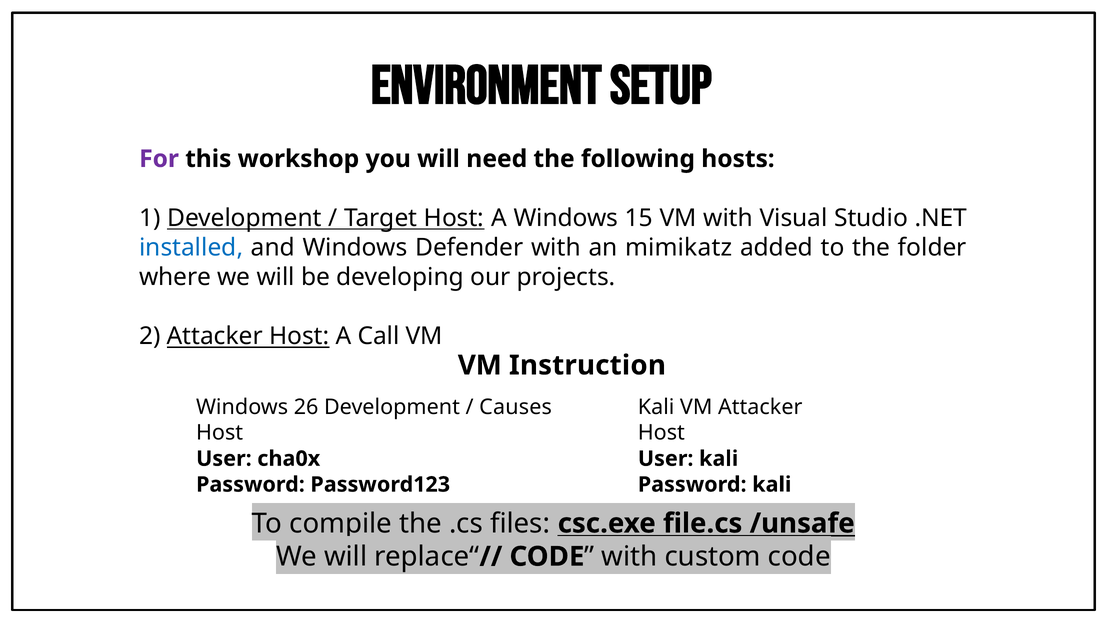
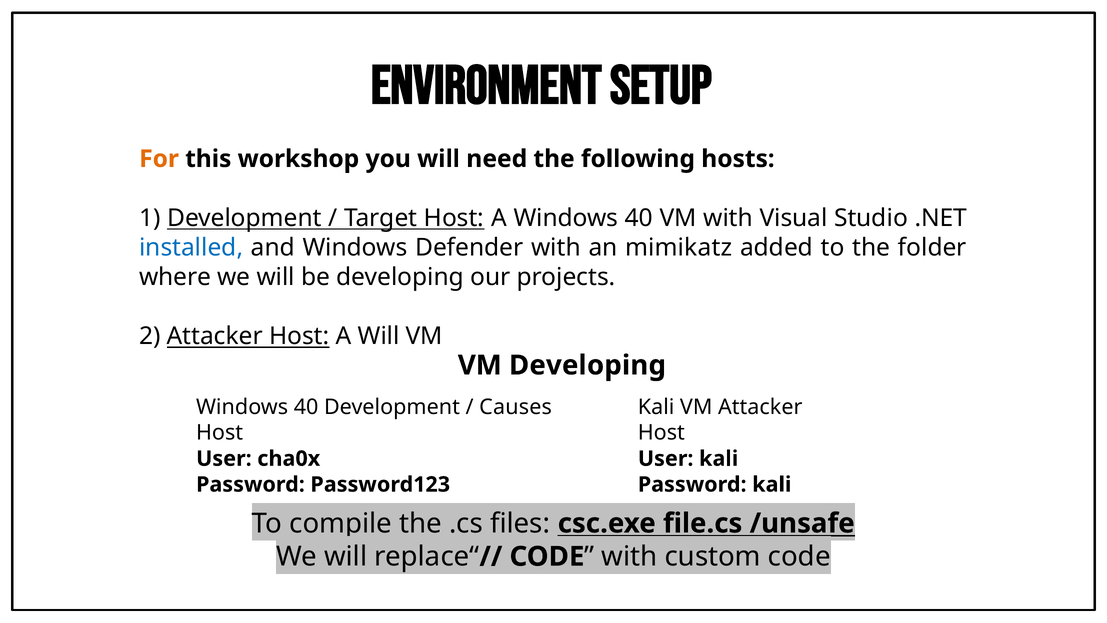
For colour: purple -> orange
A Windows 15: 15 -> 40
A Call: Call -> Will
VM Instruction: Instruction -> Developing
26 at (306, 407): 26 -> 40
